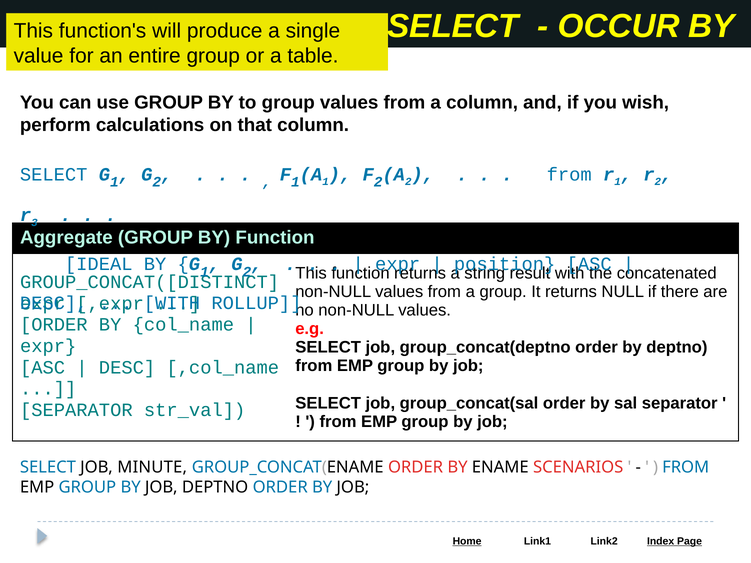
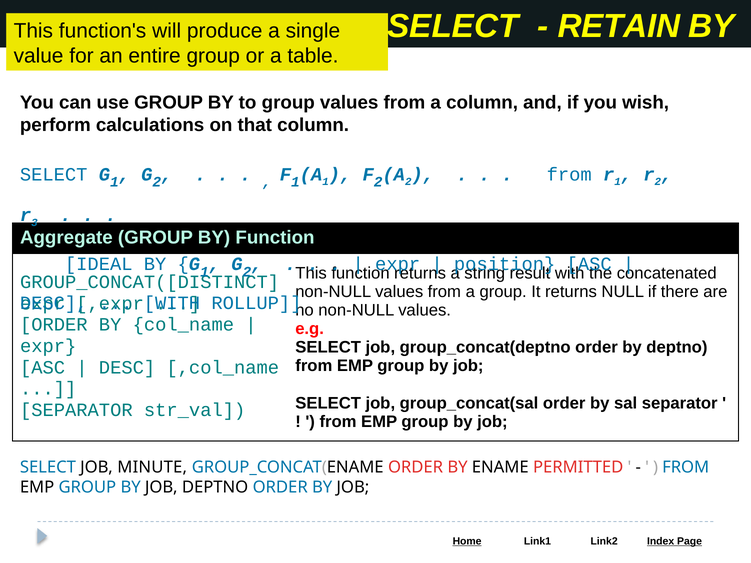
OCCUR: OCCUR -> RETAIN
SCENARIOS: SCENARIOS -> PERMITTED
